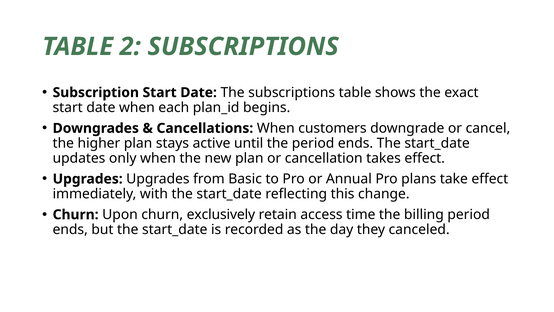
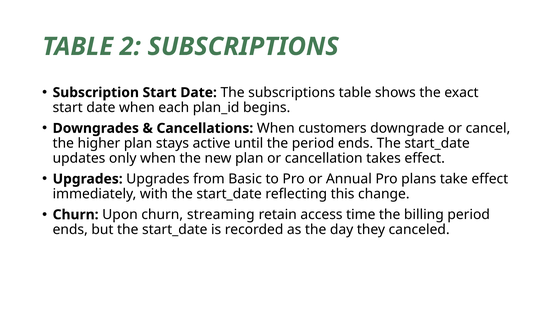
exclusively: exclusively -> streaming
